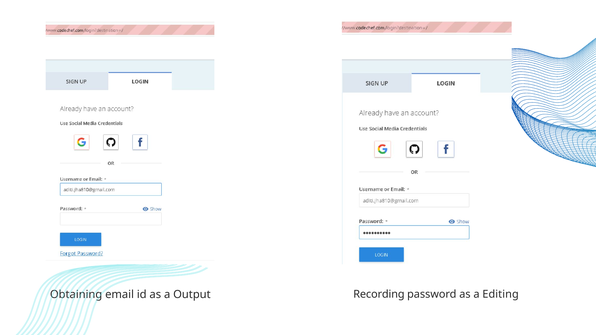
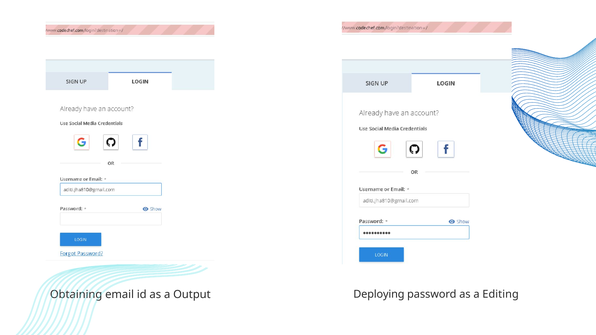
Recording: Recording -> Deploying
